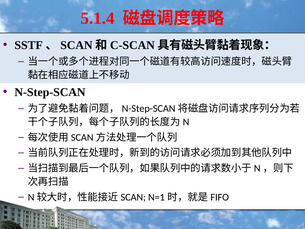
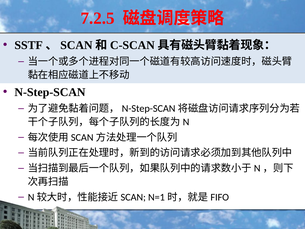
5.1.4: 5.1.4 -> 7.2.5
